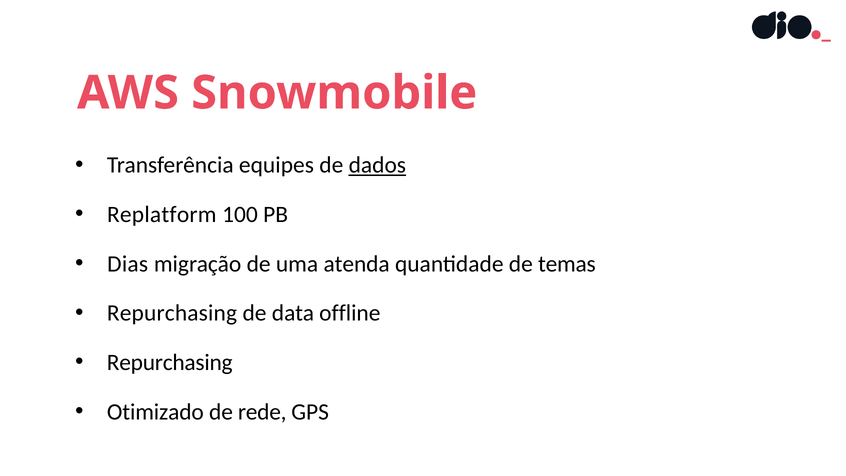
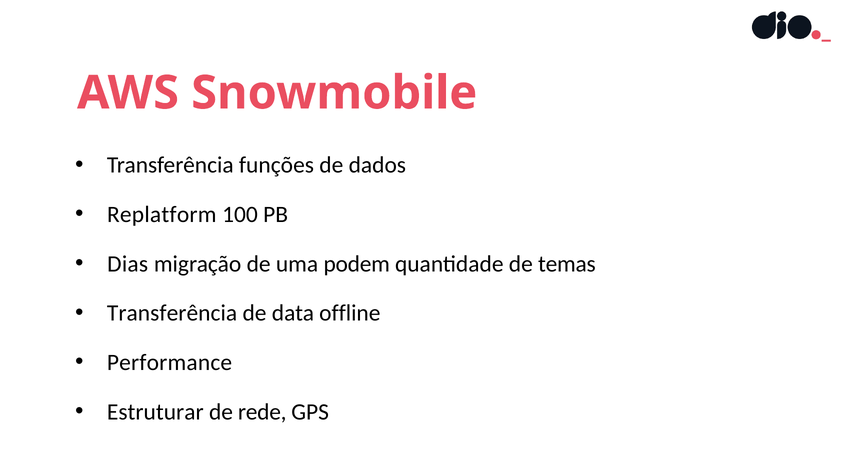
equipes: equipes -> funções
dados underline: present -> none
atenda: atenda -> podem
Repurchasing at (172, 313): Repurchasing -> Transferência
Repurchasing at (170, 362): Repurchasing -> Performance
Otimizado: Otimizado -> Estruturar
